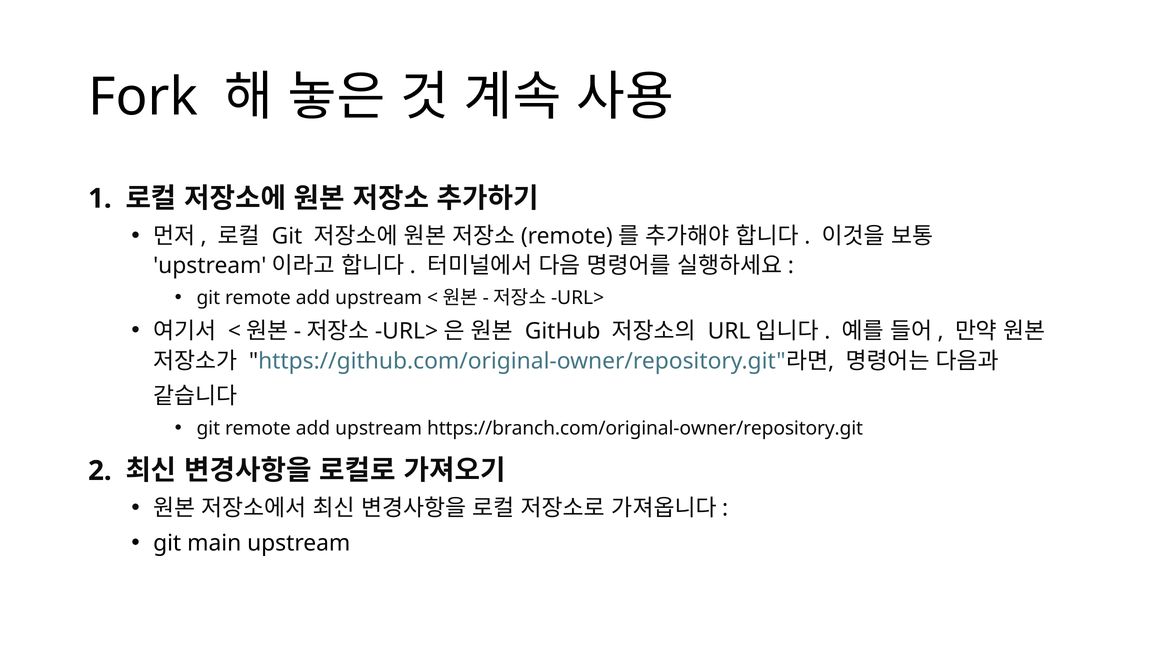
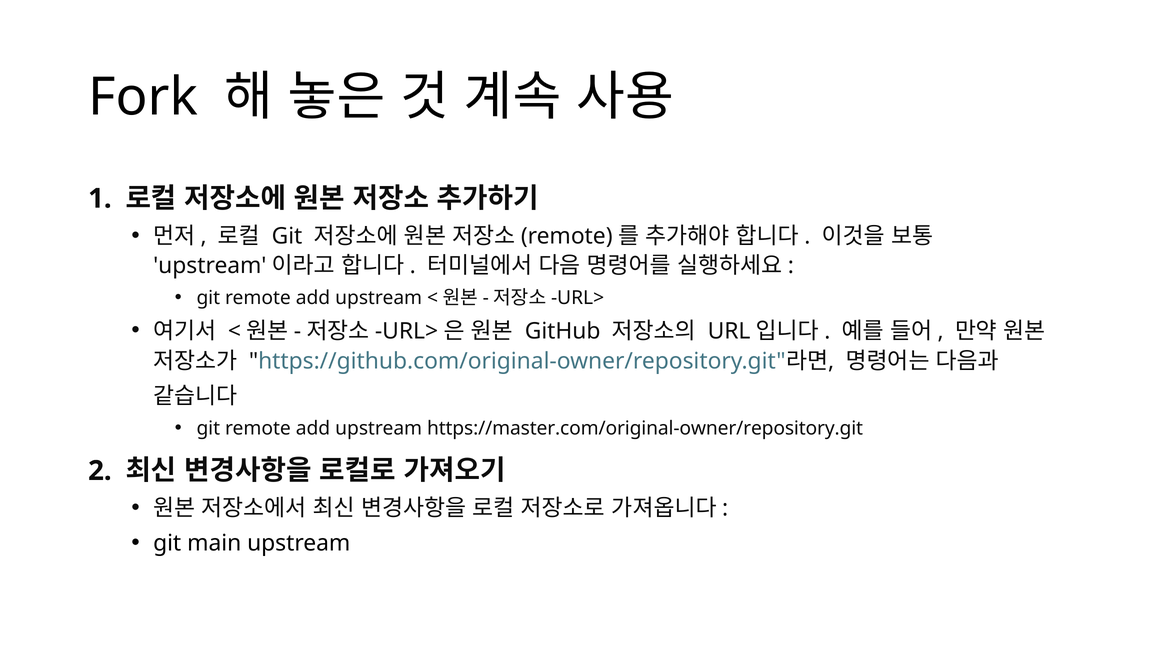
https://branch.com/original-owner/repository.git: https://branch.com/original-owner/repository.git -> https://master.com/original-owner/repository.git
